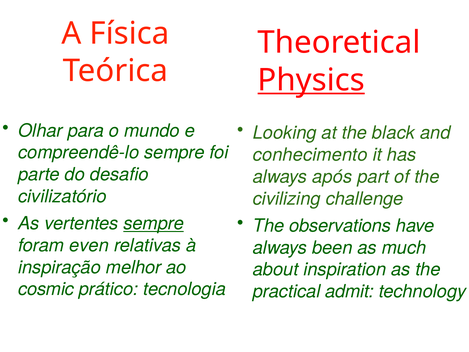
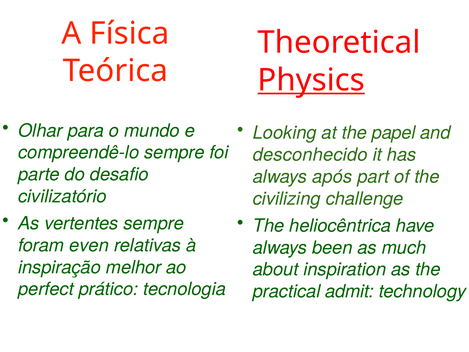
black: black -> papel
conhecimento: conhecimento -> desconhecido
sempre at (154, 223) underline: present -> none
observations: observations -> heliocêntrica
cosmic: cosmic -> perfect
